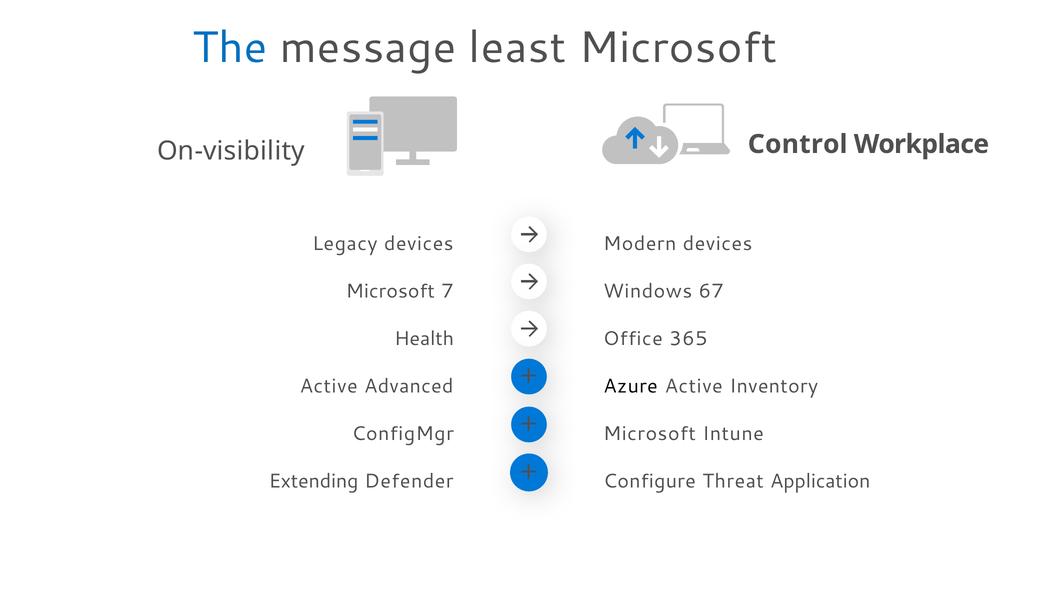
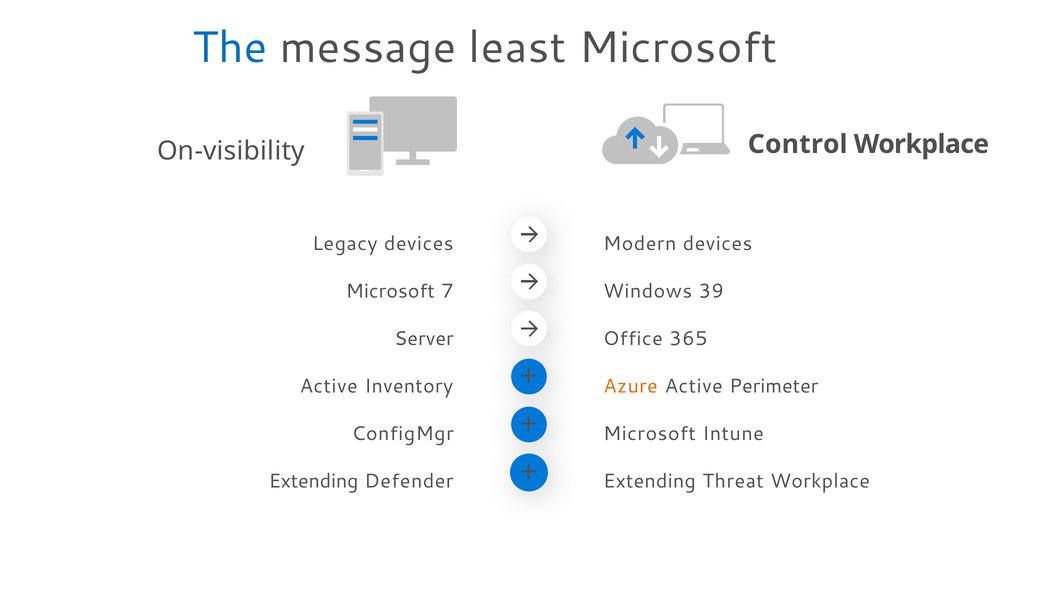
67: 67 -> 39
Health: Health -> Server
Advanced: Advanced -> Inventory
Azure colour: black -> orange
Inventory: Inventory -> Perimeter
Configure at (649, 481): Configure -> Extending
Threat Application: Application -> Workplace
